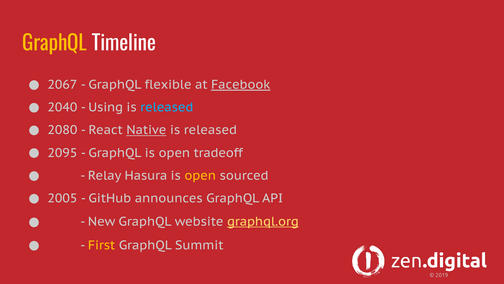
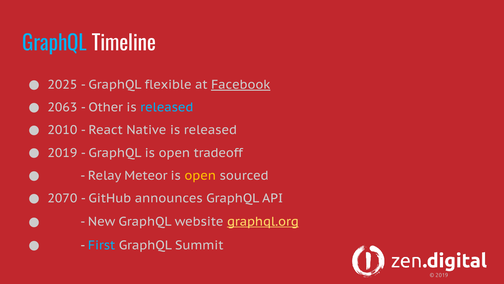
GraphQL at (55, 44) colour: yellow -> light blue
2067: 2067 -> 2025
2040: 2040 -> 2063
Using: Using -> Other
2080: 2080 -> 2010
Native underline: present -> none
2095 at (62, 153): 2095 -> 2019
Hasura: Hasura -> Meteor
2005: 2005 -> 2070
First colour: yellow -> light blue
